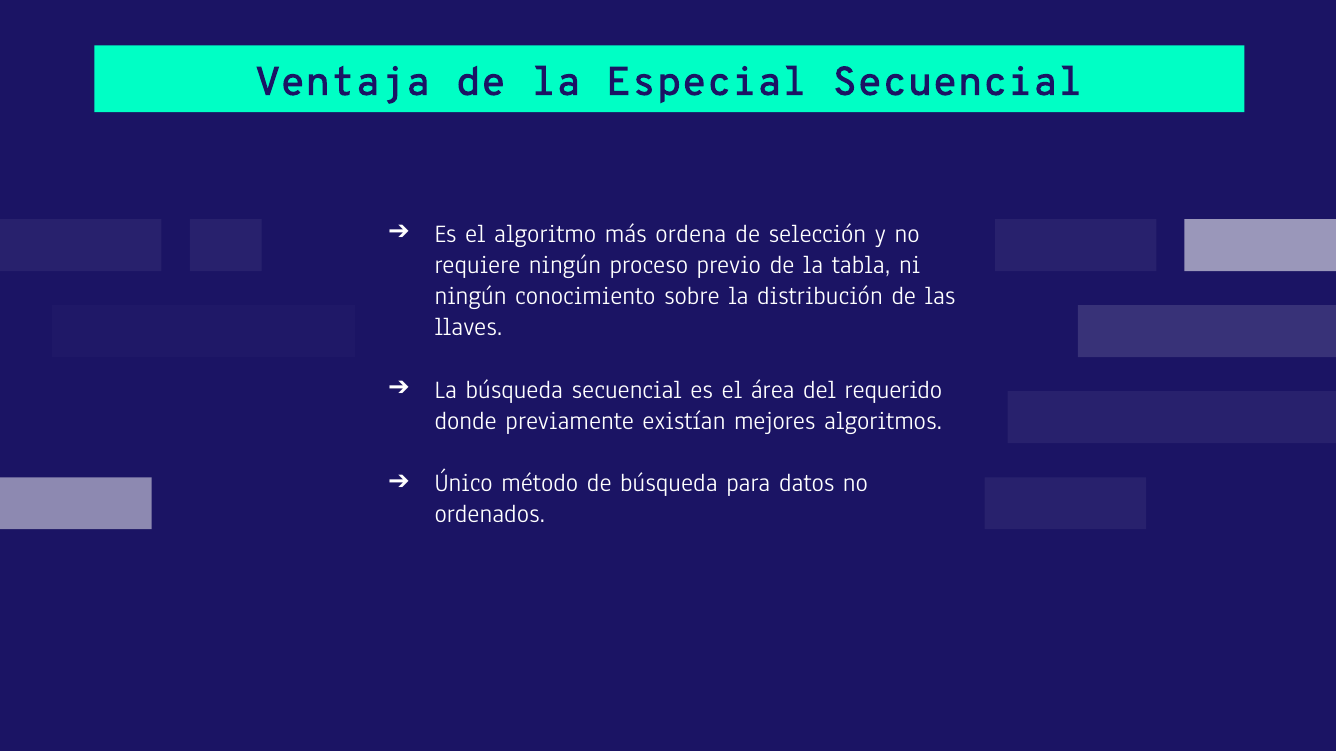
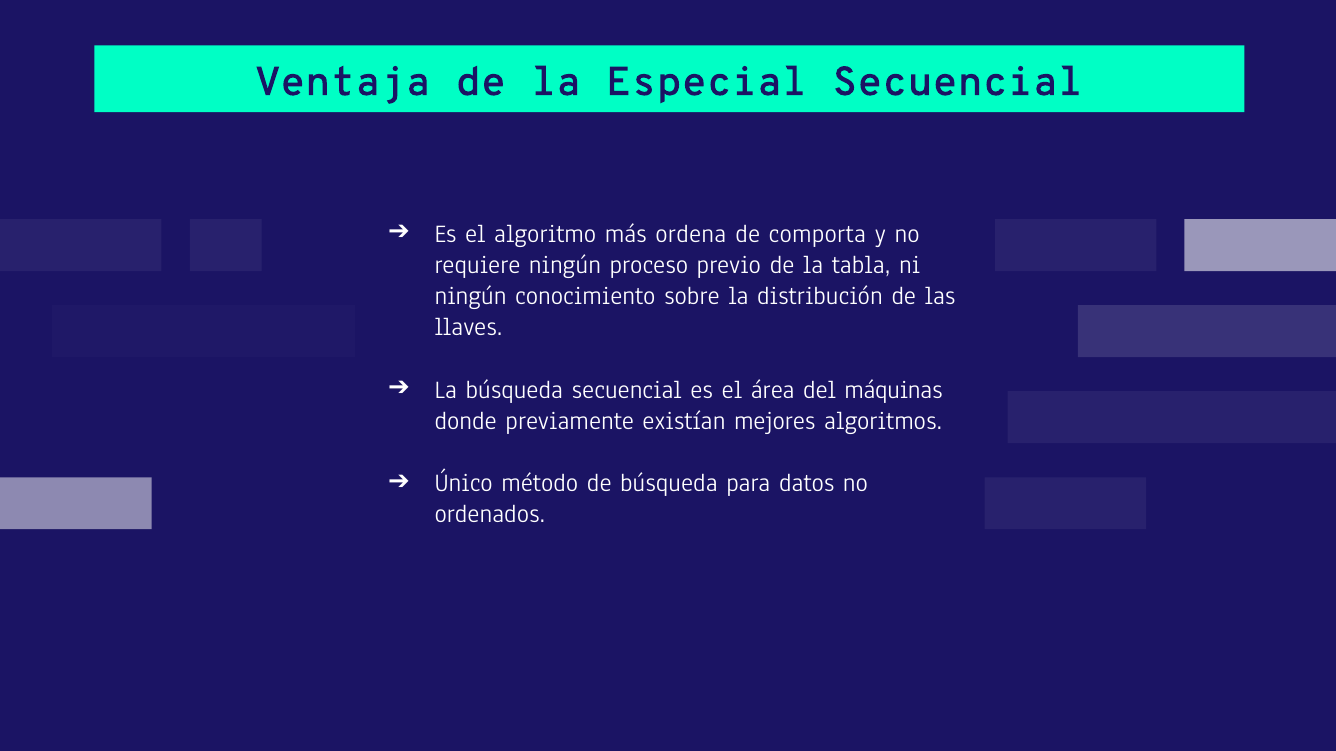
selección: selección -> comporta
requerido: requerido -> máquinas
